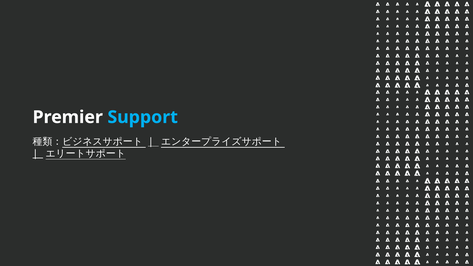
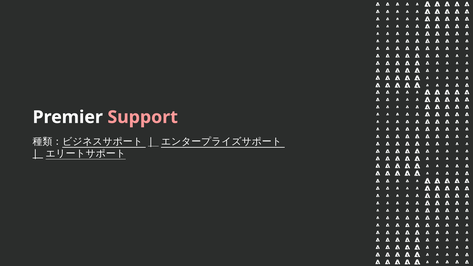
Support colour: light blue -> pink
